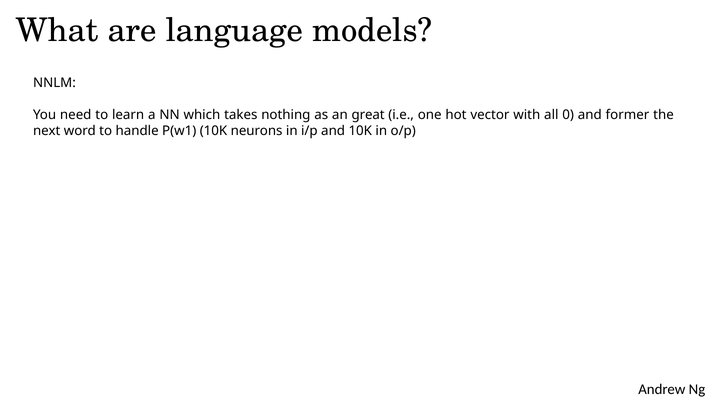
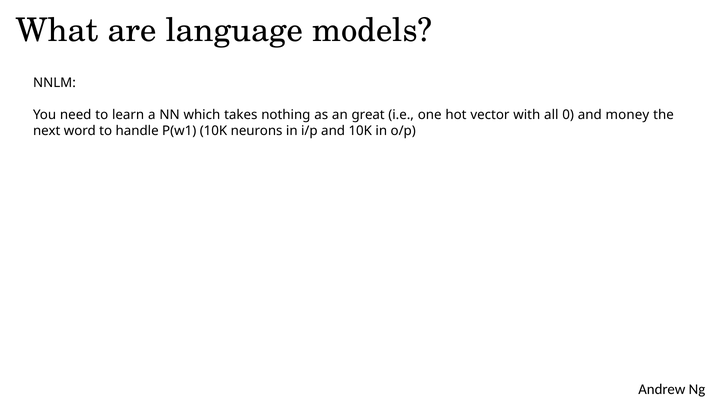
former: former -> money
